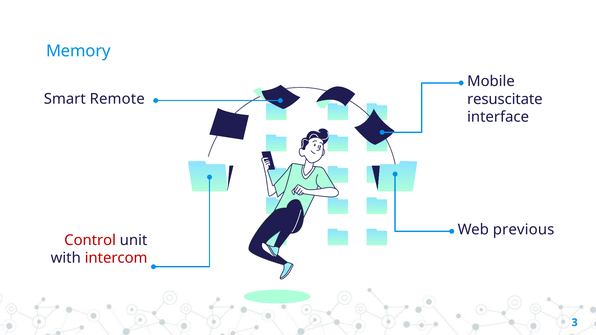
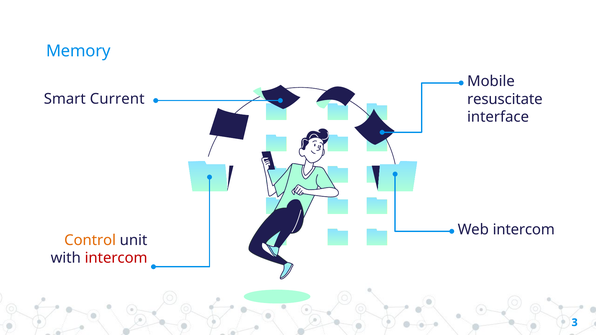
Remote: Remote -> Current
Web previous: previous -> intercom
Control colour: red -> orange
